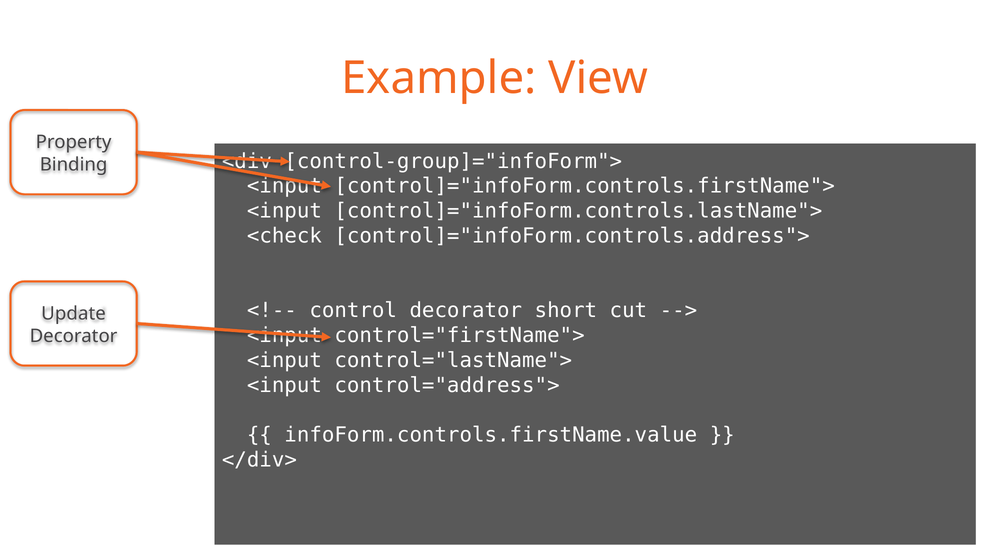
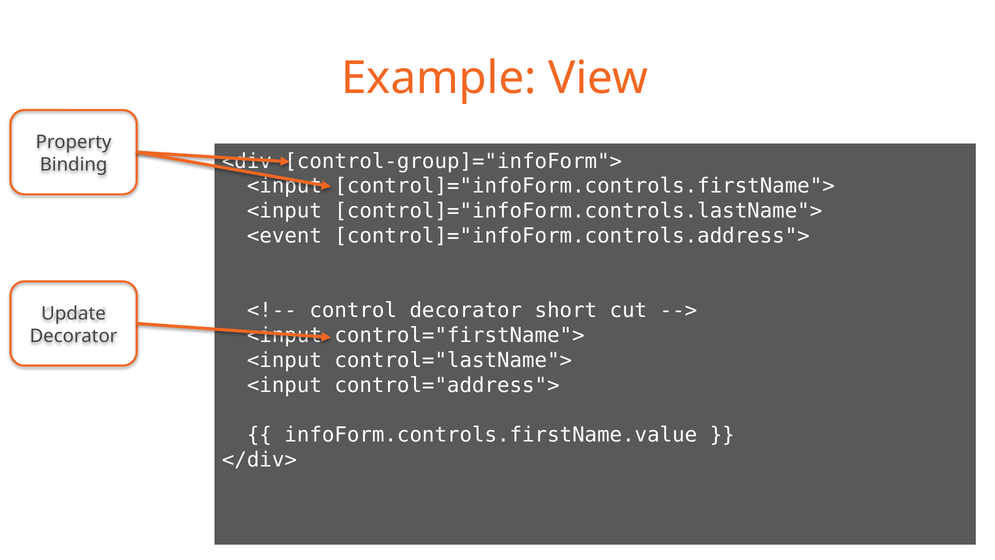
<check: <check -> <event
